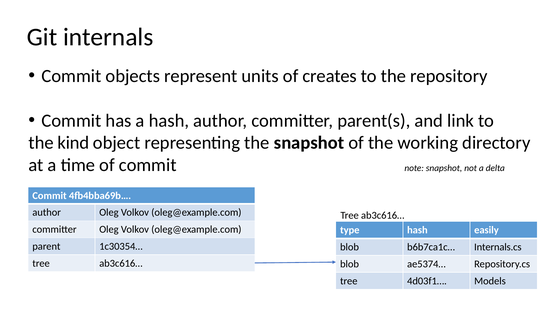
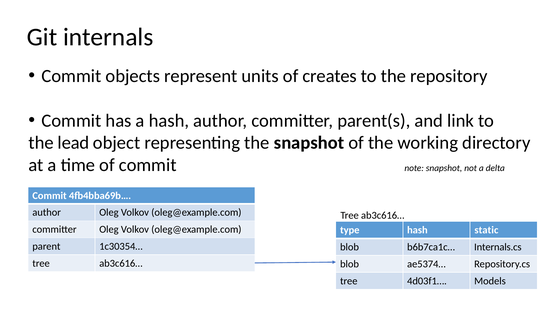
kind: kind -> lead
easily: easily -> static
